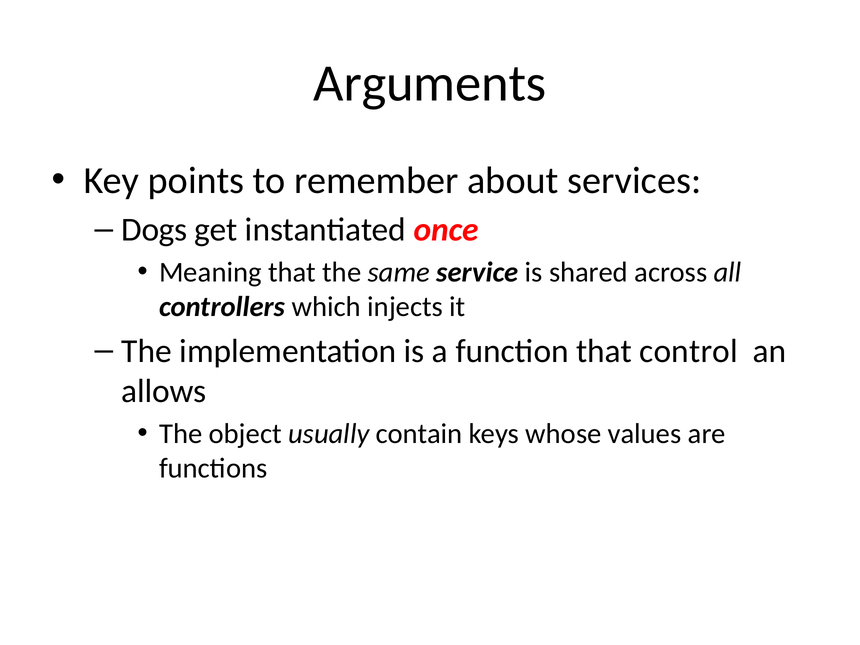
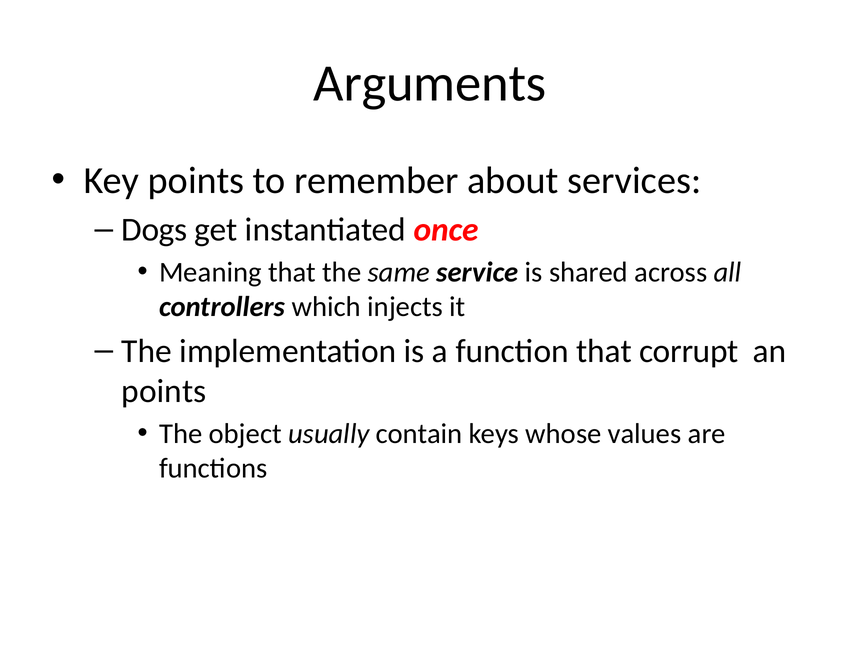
control: control -> corrupt
allows at (164, 391): allows -> points
